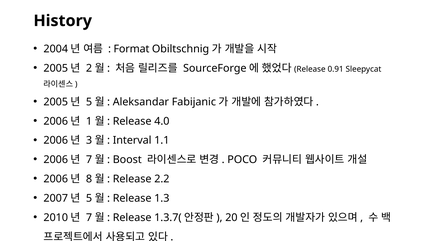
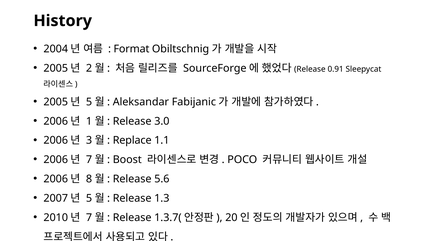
4.0: 4.0 -> 3.0
Interval: Interval -> Replace
2.2: 2.2 -> 5.6
